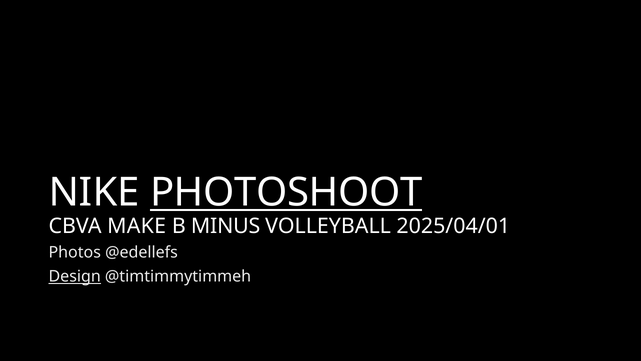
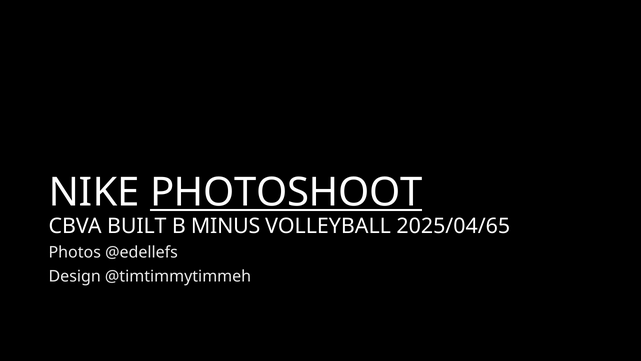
MAKE: MAKE -> BUILT
2025/04/01: 2025/04/01 -> 2025/04/65
Design underline: present -> none
